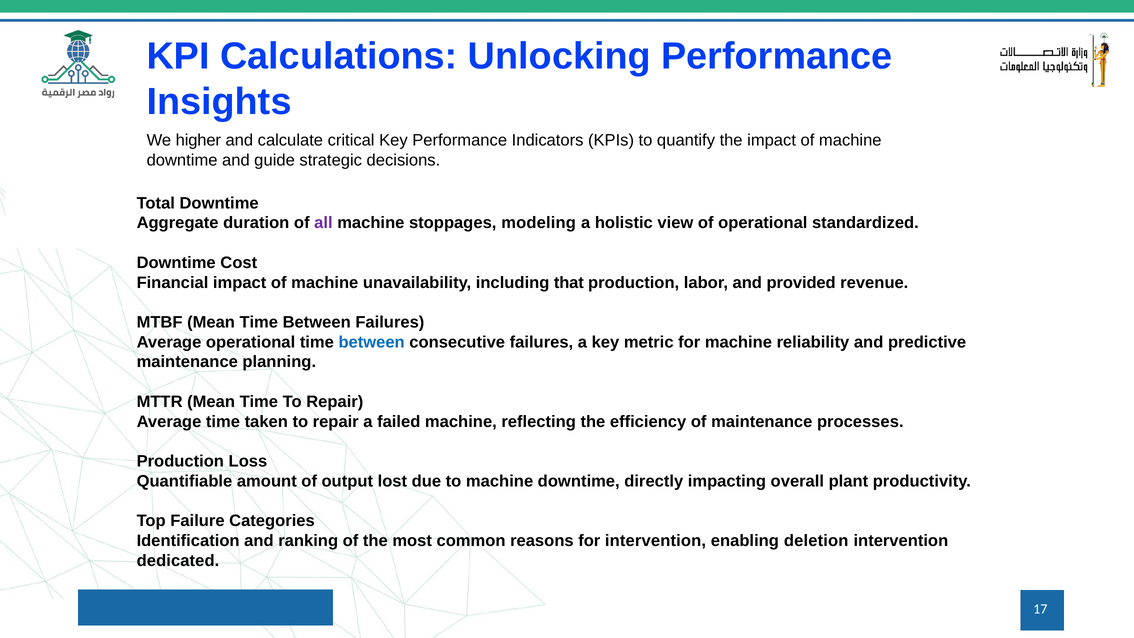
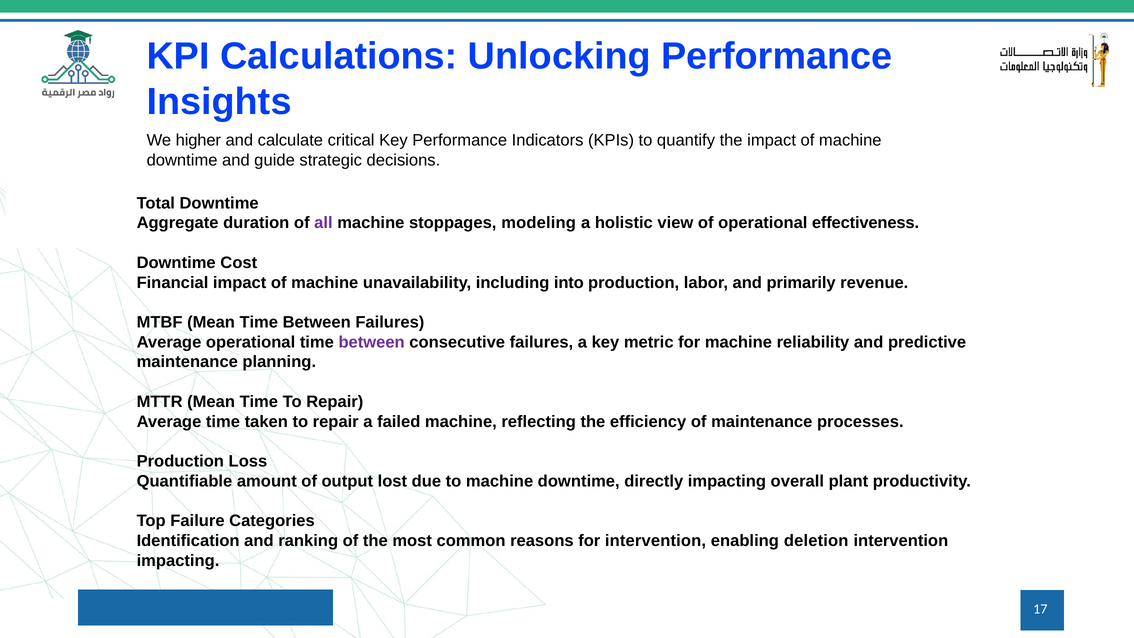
standardized: standardized -> effectiveness
that: that -> into
provided: provided -> primarily
between at (372, 342) colour: blue -> purple
dedicated at (178, 561): dedicated -> impacting
